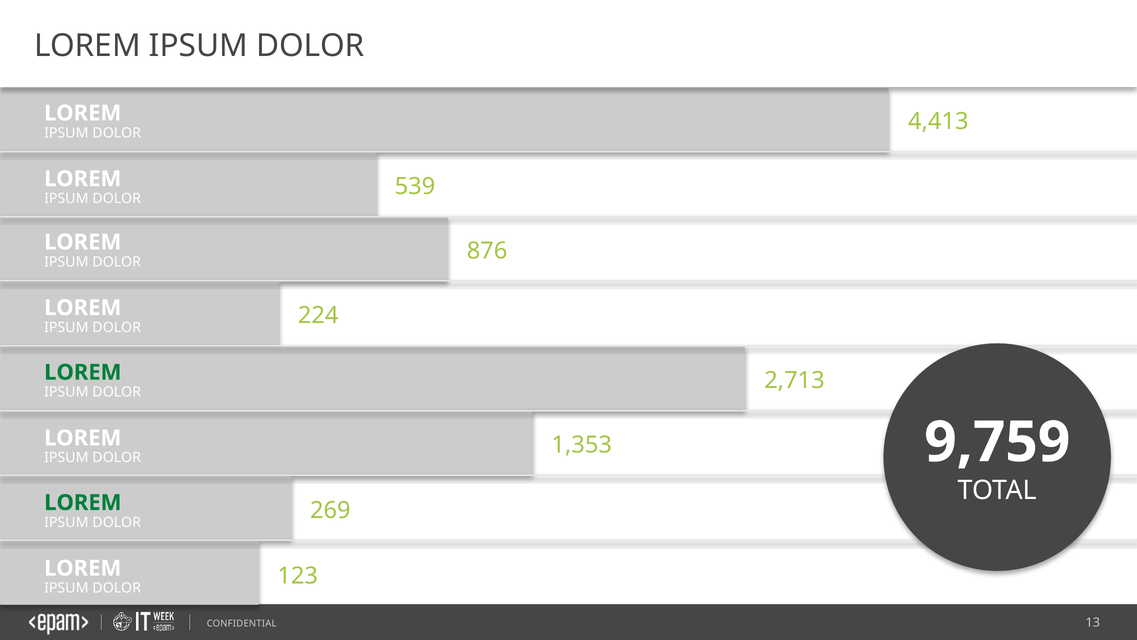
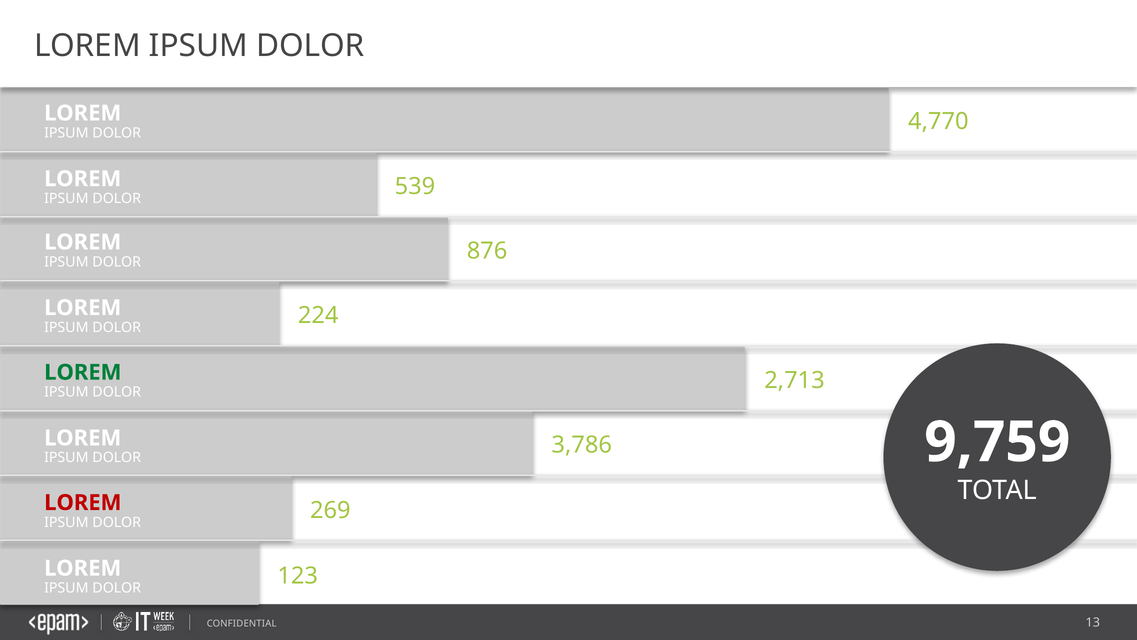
4,413: 4,413 -> 4,770
1,353: 1,353 -> 3,786
LOREM at (83, 502) colour: green -> red
